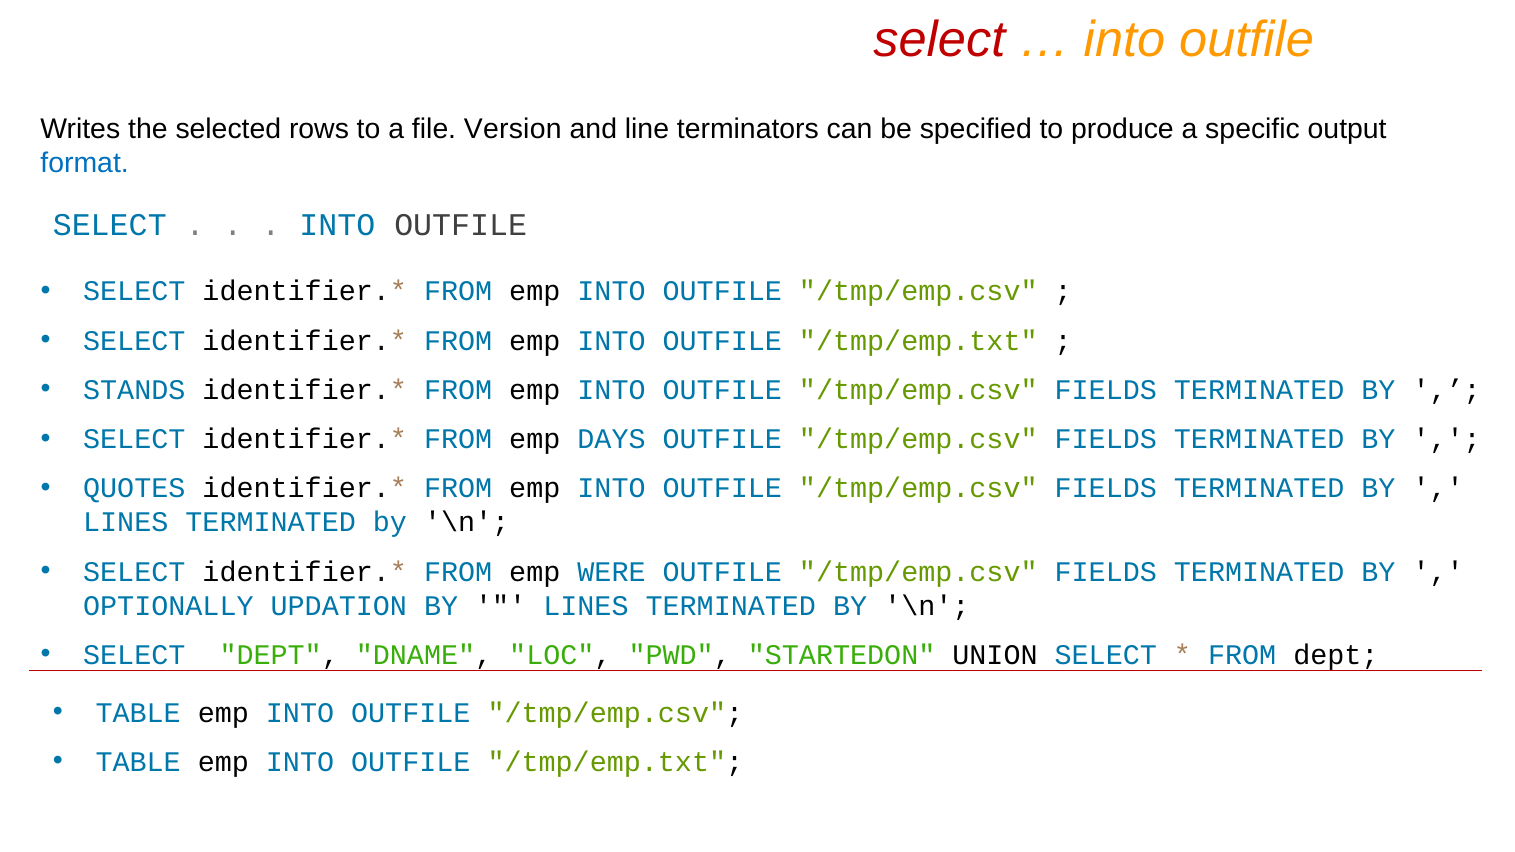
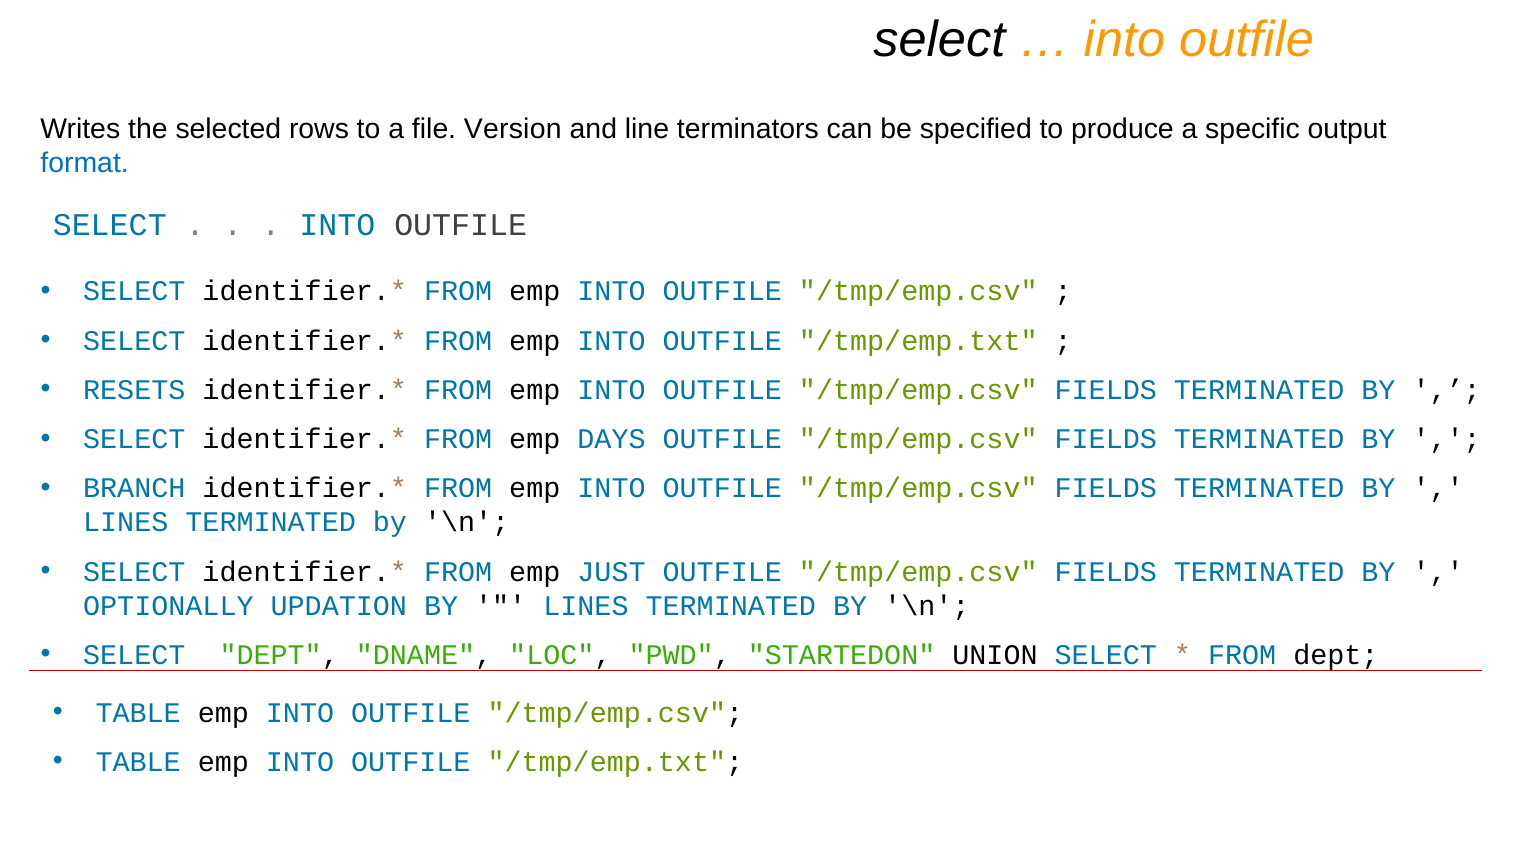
select at (939, 39) colour: red -> black
STANDS: STANDS -> RESETS
QUOTES: QUOTES -> BRANCH
WERE: WERE -> JUST
